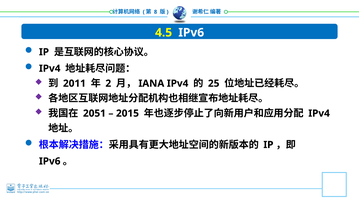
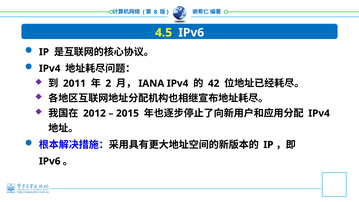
25: 25 -> 42
2051: 2051 -> 2012
